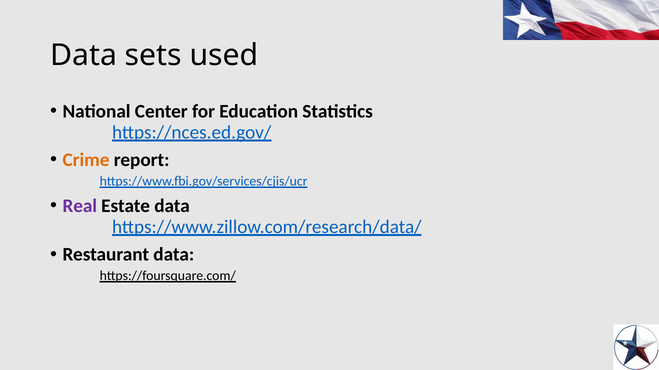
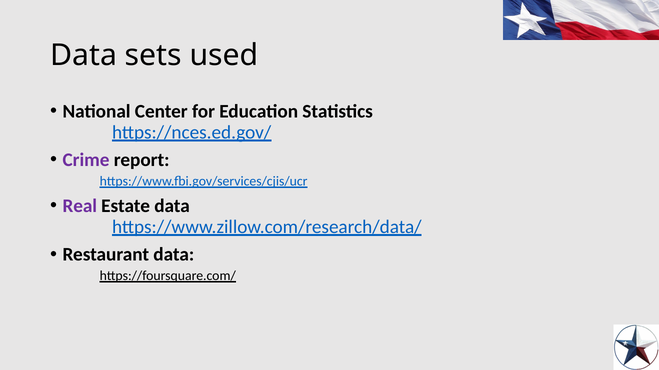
Crime colour: orange -> purple
